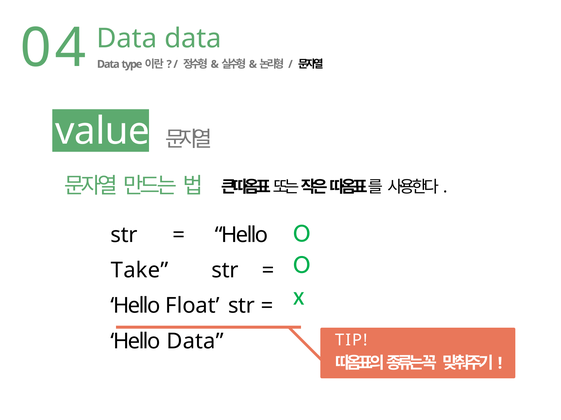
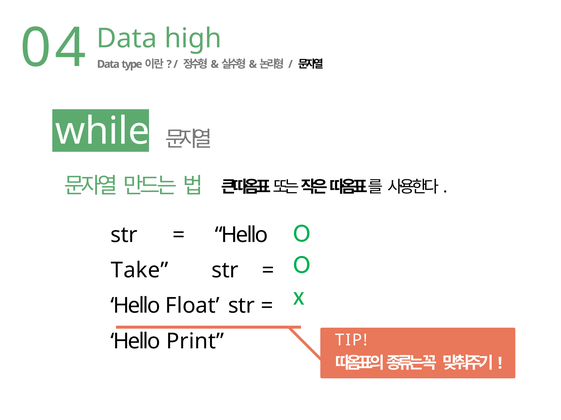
04 Data data: data -> high
value: value -> while
Hello Data: Data -> Print
